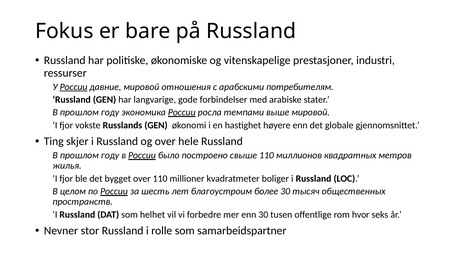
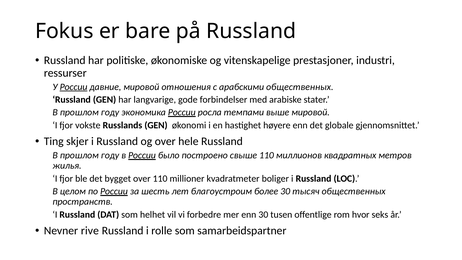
арабскими потребителям: потребителям -> общественных
stor: stor -> rive
